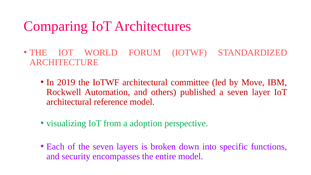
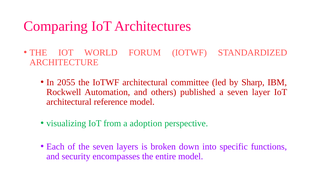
2019: 2019 -> 2055
Move: Move -> Sharp
